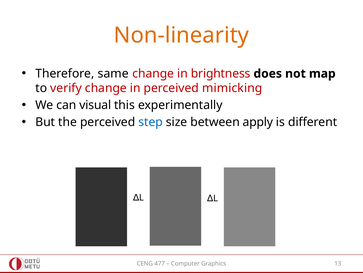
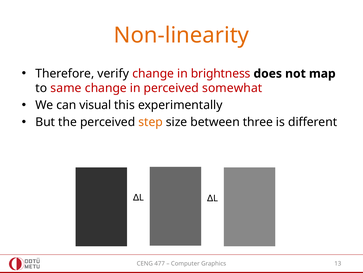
same: same -> verify
verify: verify -> same
mimicking: mimicking -> somewhat
step colour: blue -> orange
apply: apply -> three
